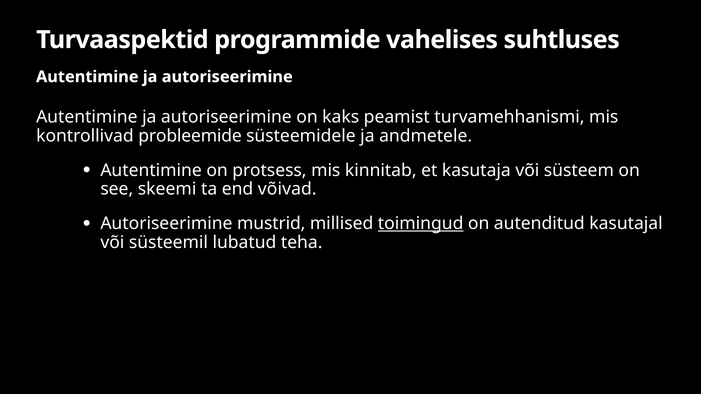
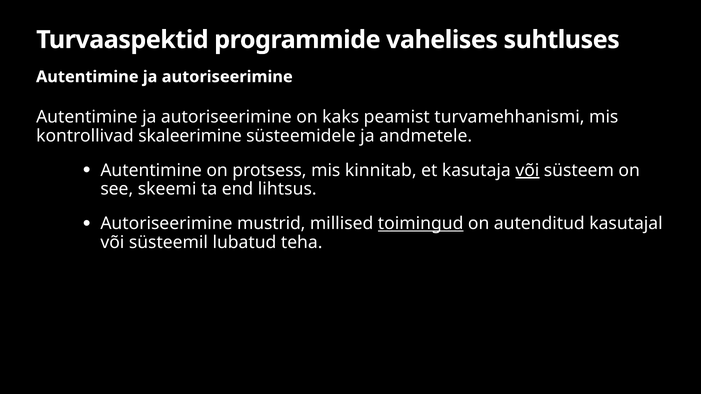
probleemide: probleemide -> skaleerimine
või at (527, 170) underline: none -> present
võivad: võivad -> lihtsus
